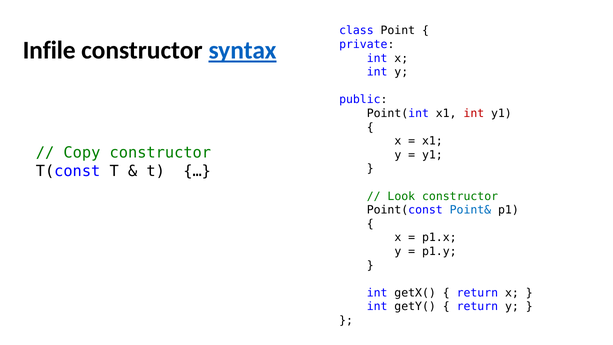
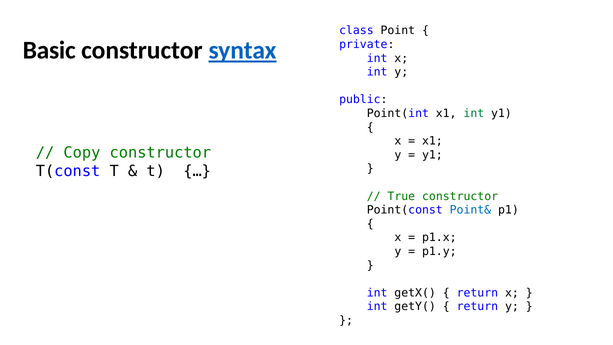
Infile: Infile -> Basic
int at (474, 113) colour: red -> green
Look: Look -> True
